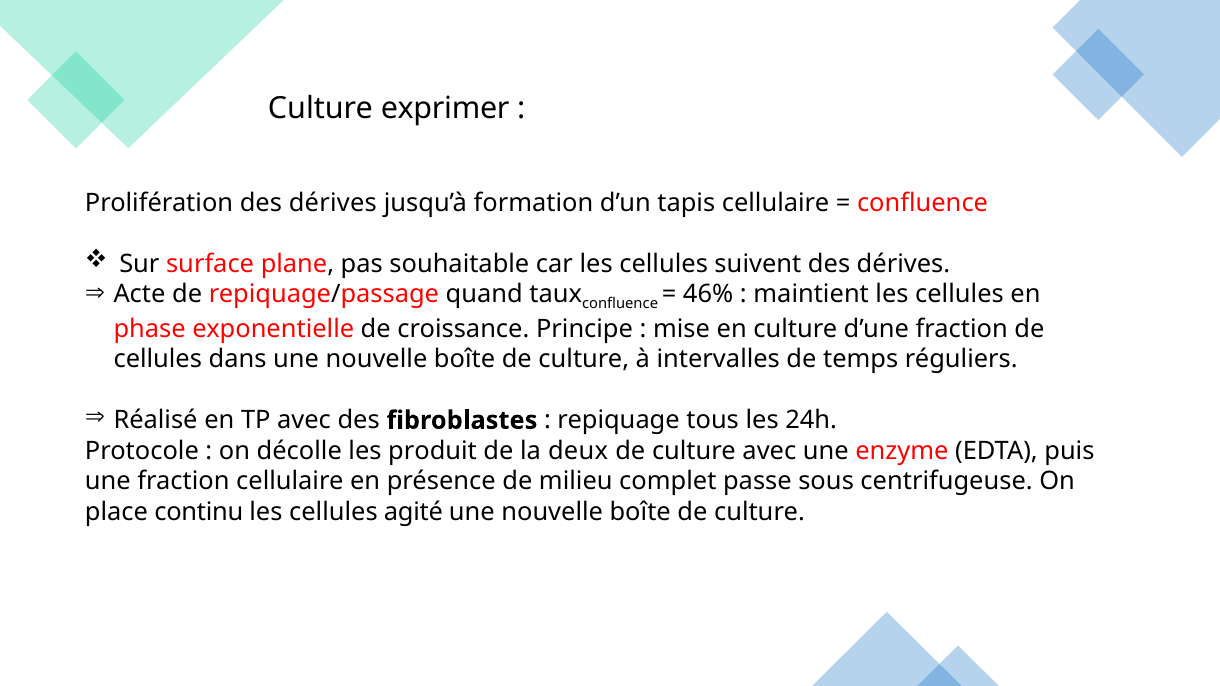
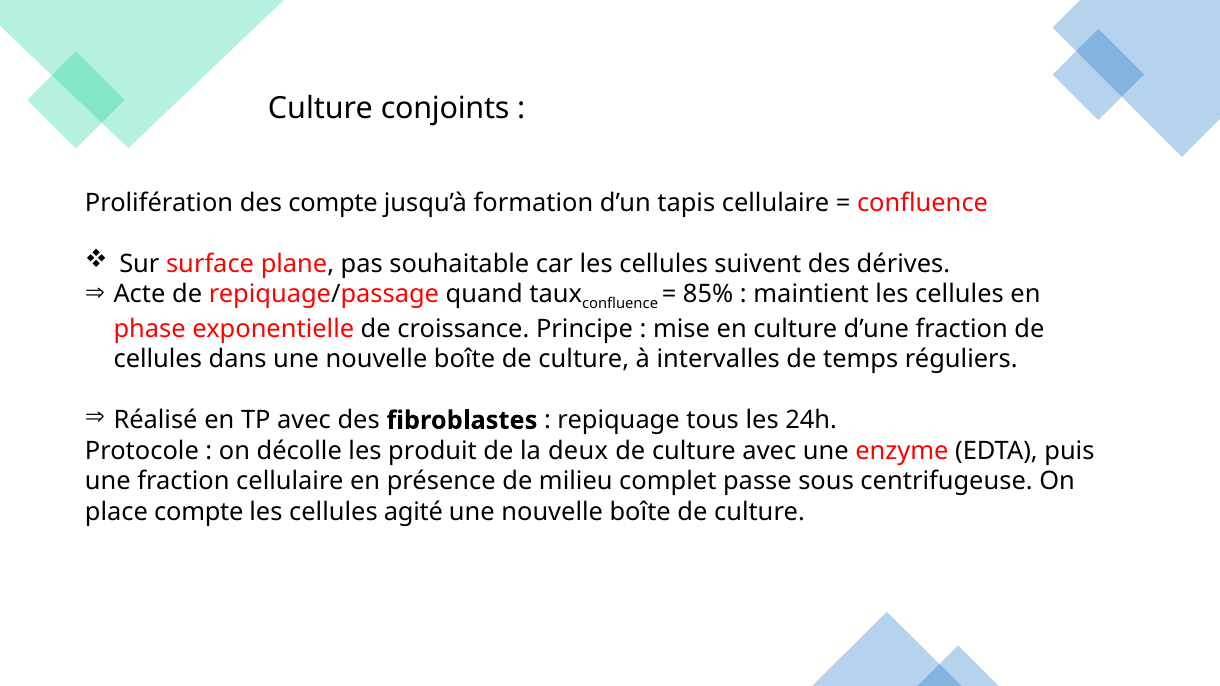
exprimer: exprimer -> conjoints
Prolifération des dérives: dérives -> compte
46%: 46% -> 85%
place continu: continu -> compte
